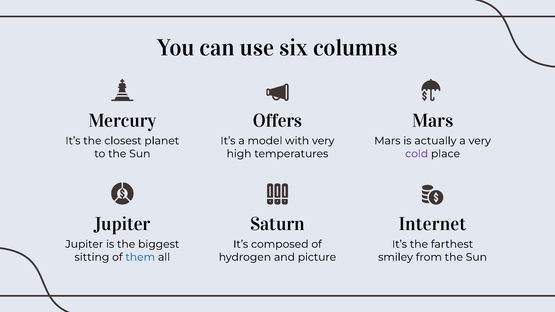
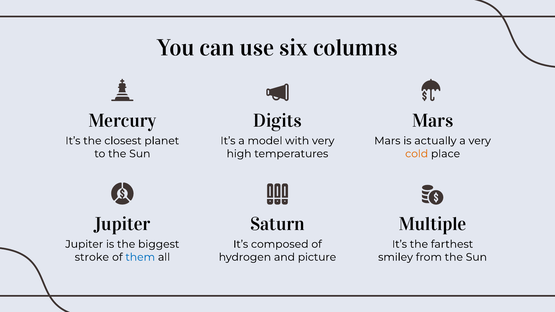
Offers: Offers -> Digits
cold colour: purple -> orange
Internet: Internet -> Multiple
sitting: sitting -> stroke
